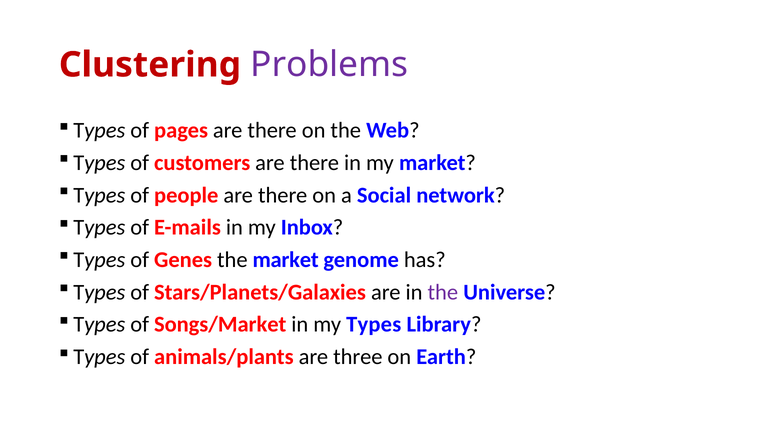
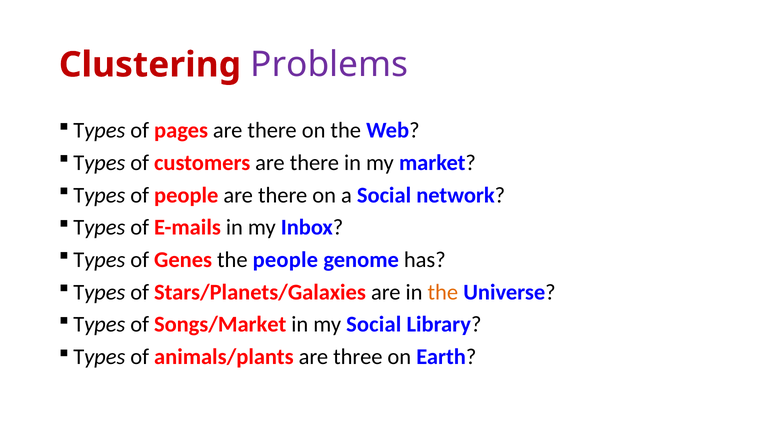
the market: market -> people
the at (443, 292) colour: purple -> orange
my Types: Types -> Social
